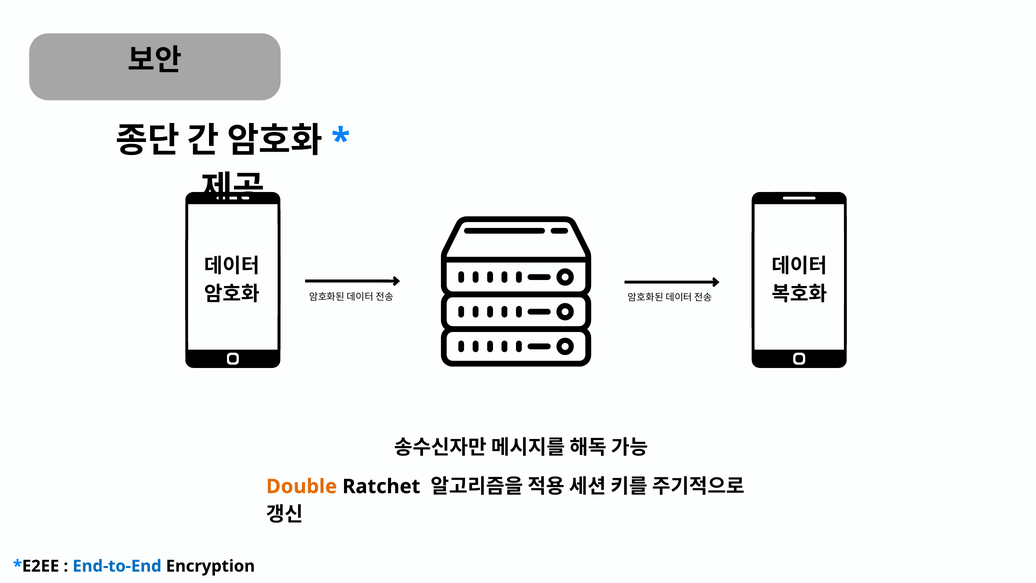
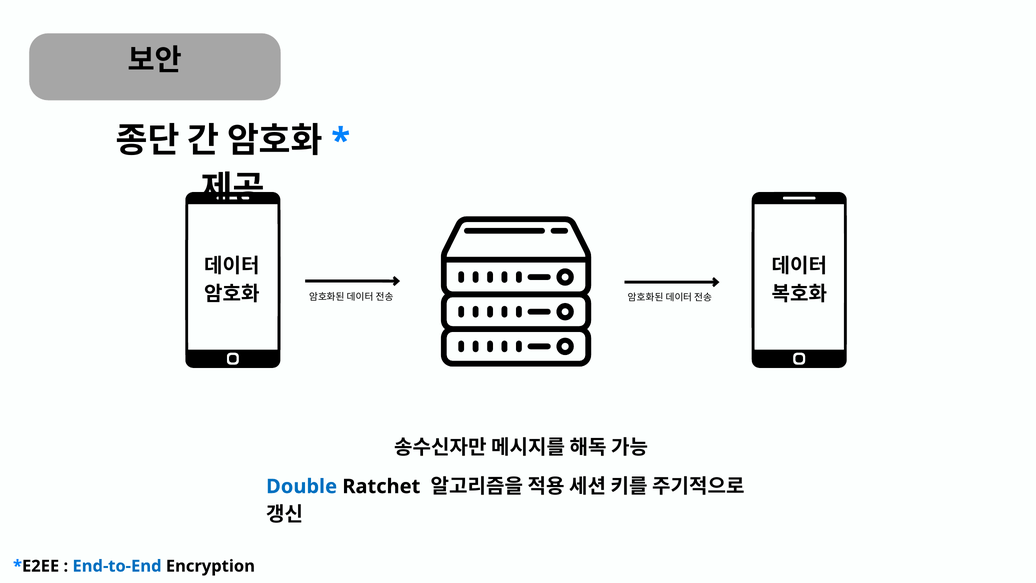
Double colour: orange -> blue
